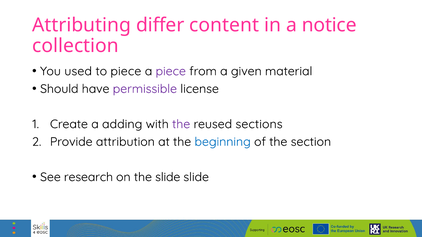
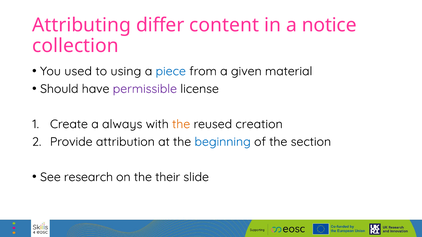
to piece: piece -> using
piece at (171, 71) colour: purple -> blue
adding: adding -> always
the at (181, 124) colour: purple -> orange
sections: sections -> creation
the slide: slide -> their
